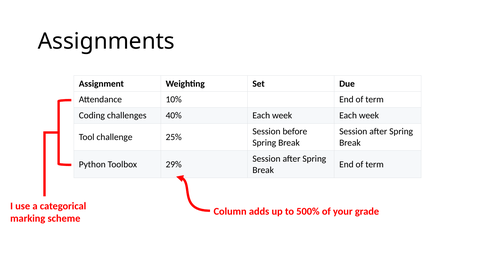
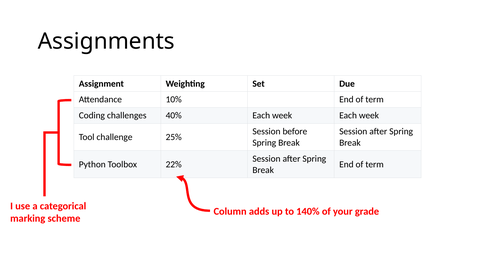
29%: 29% -> 22%
500%: 500% -> 140%
